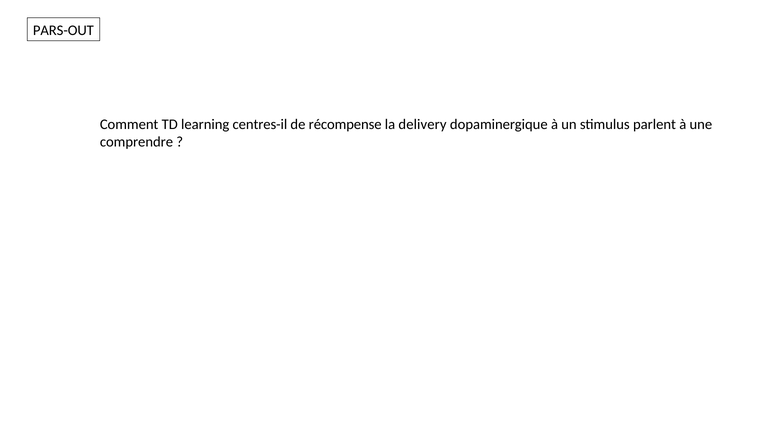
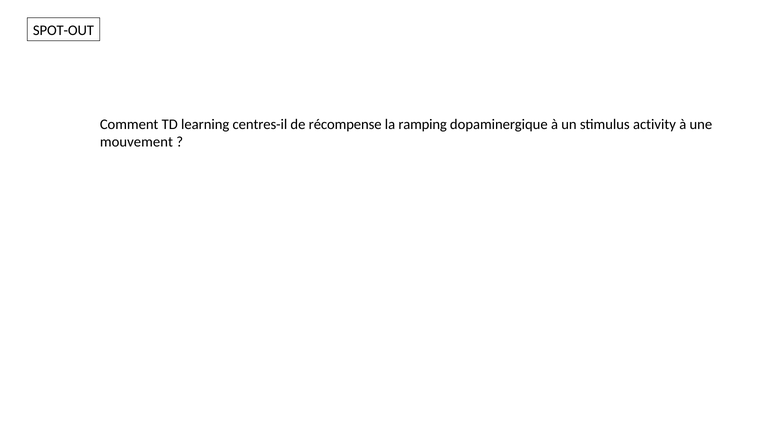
PARS-OUT: PARS-OUT -> SPOT-OUT
delivery: delivery -> ramping
parlent: parlent -> activity
comprendre: comprendre -> mouvement
